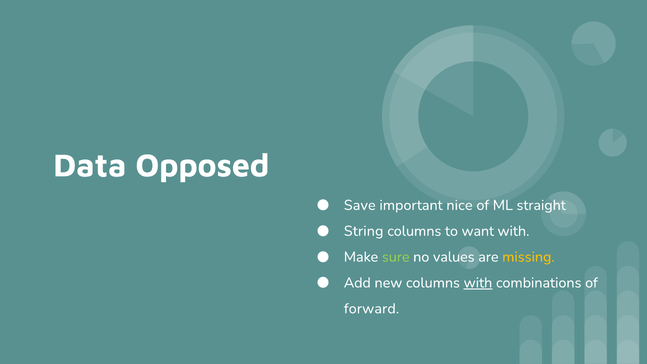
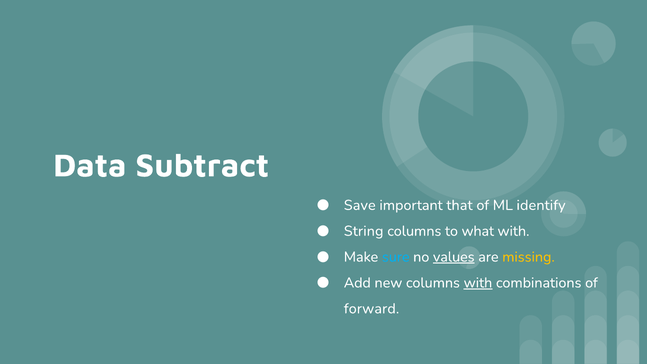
Opposed: Opposed -> Subtract
nice: nice -> that
straight: straight -> identify
want: want -> what
sure colour: light green -> light blue
values underline: none -> present
